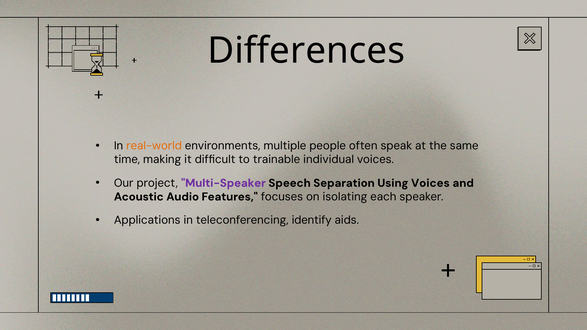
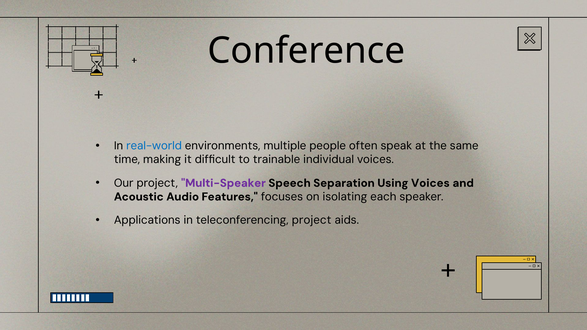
Differences: Differences -> Conference
real-world colour: orange -> blue
teleconferencing identify: identify -> project
